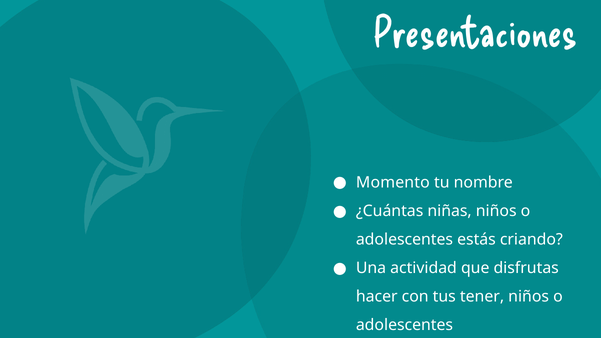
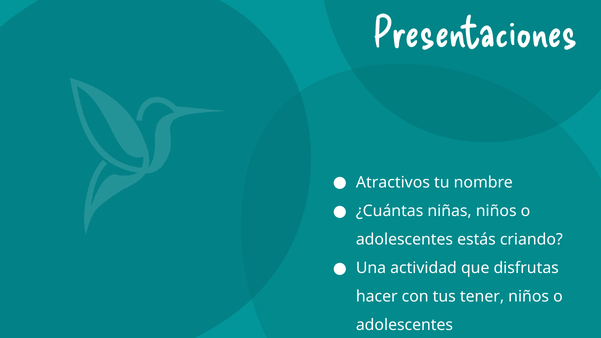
Momento: Momento -> Atractivos
